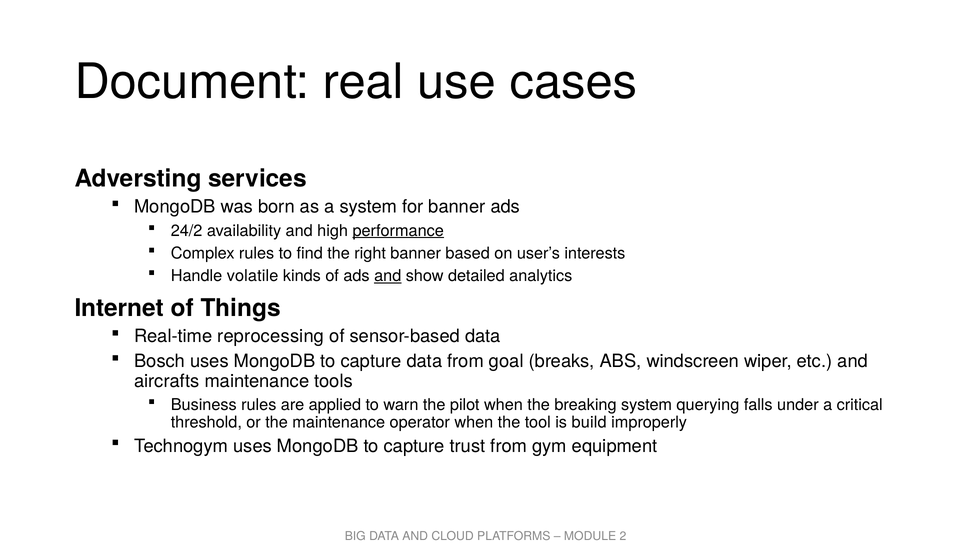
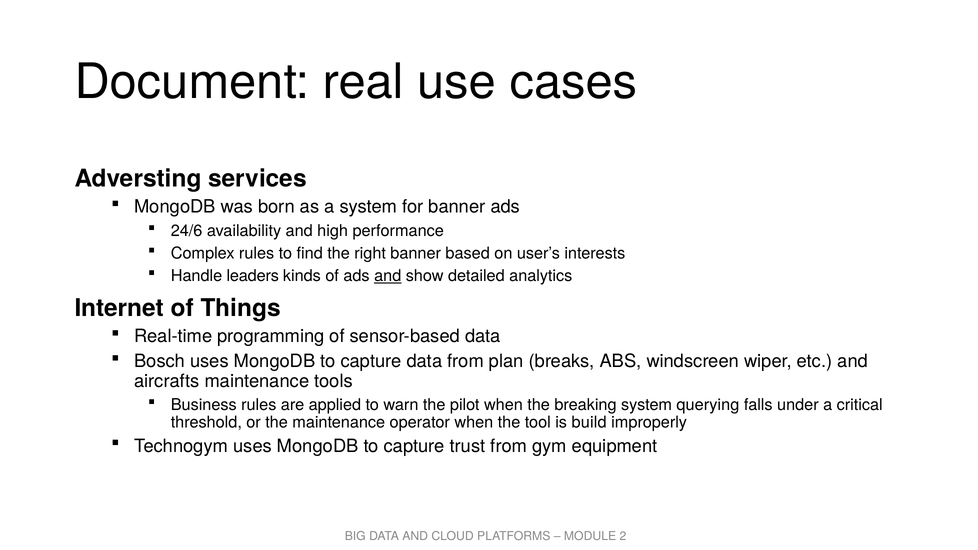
24/2: 24/2 -> 24/6
performance underline: present -> none
volatile: volatile -> leaders
reprocessing: reprocessing -> programming
goal: goal -> plan
